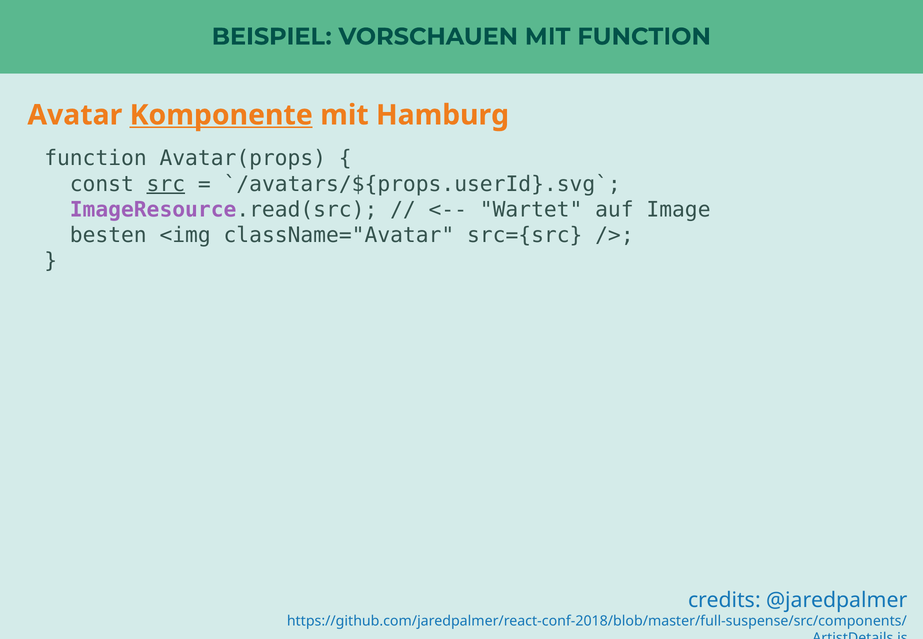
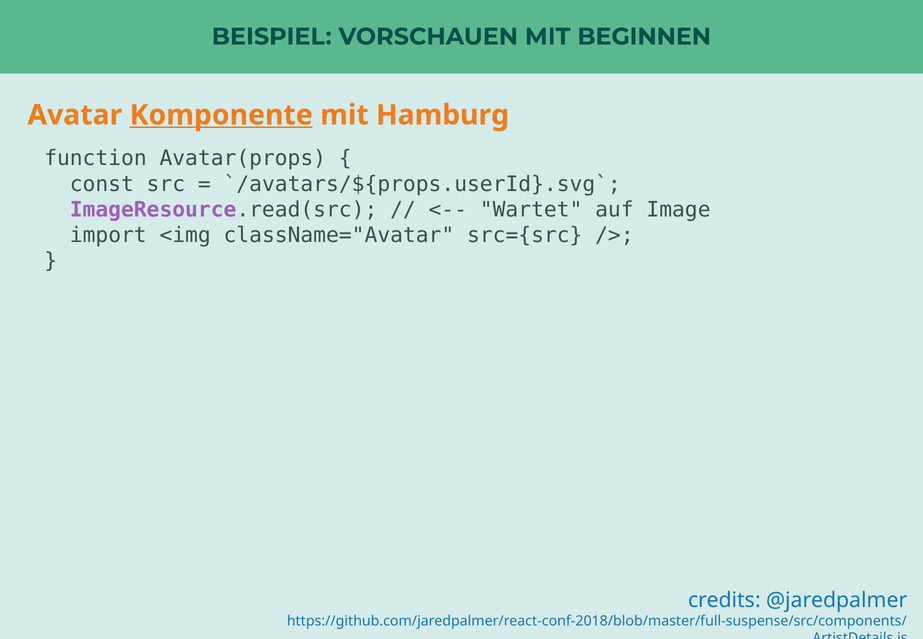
MIT FUNCTION: FUNCTION -> BEGINNEN
src underline: present -> none
besten: besten -> import
